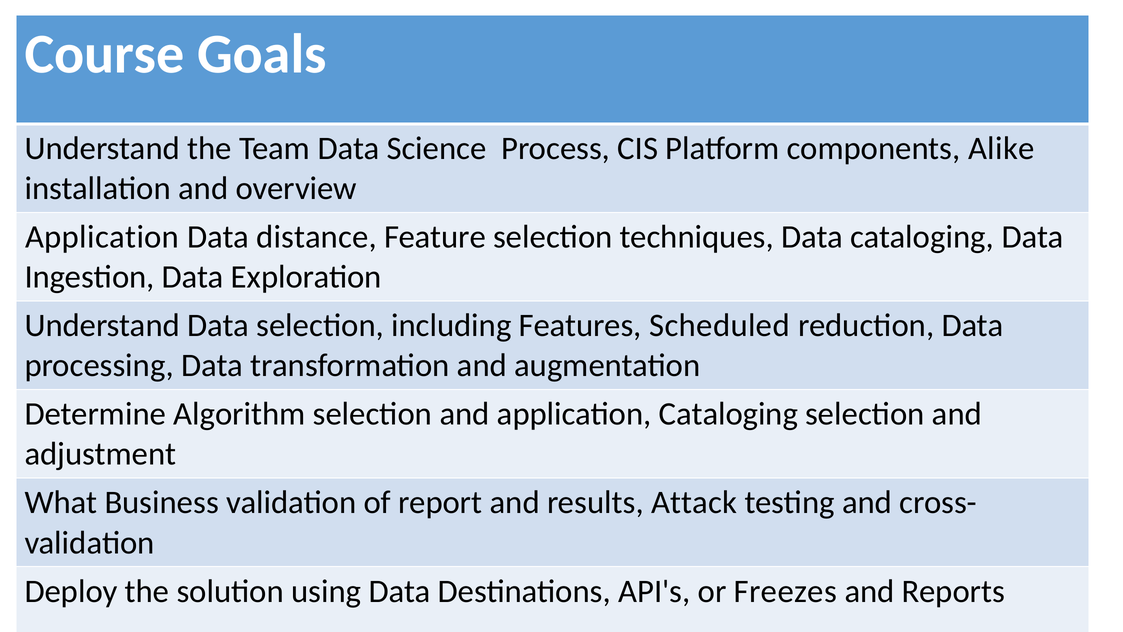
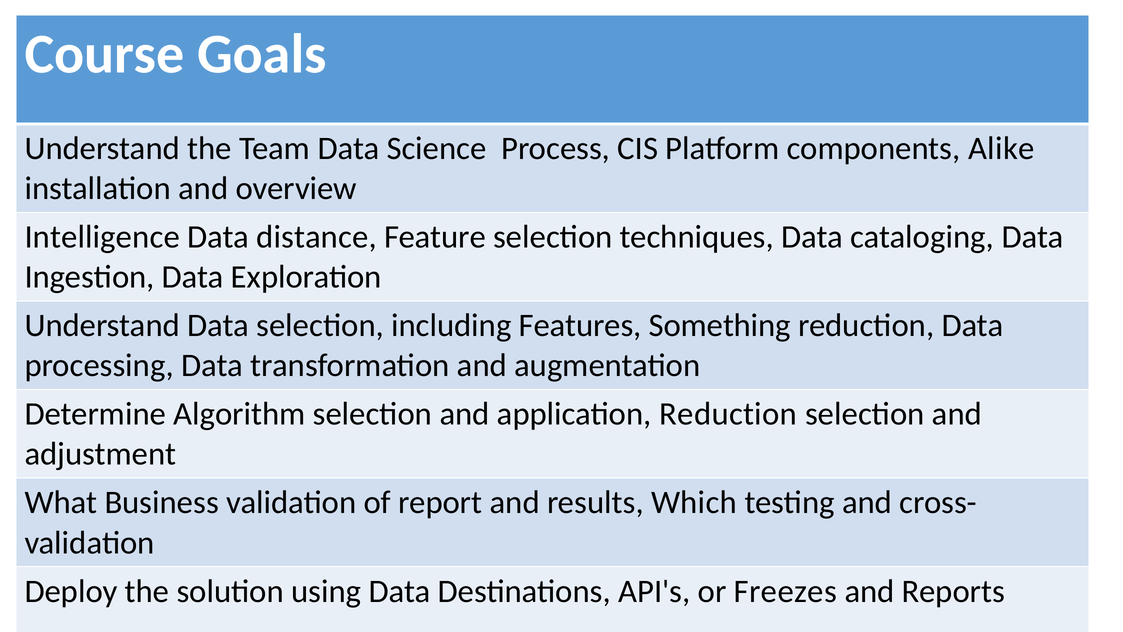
Application at (102, 237): Application -> Intelligence
Scheduled: Scheduled -> Something
application Cataloging: Cataloging -> Reduction
Attack: Attack -> Which
